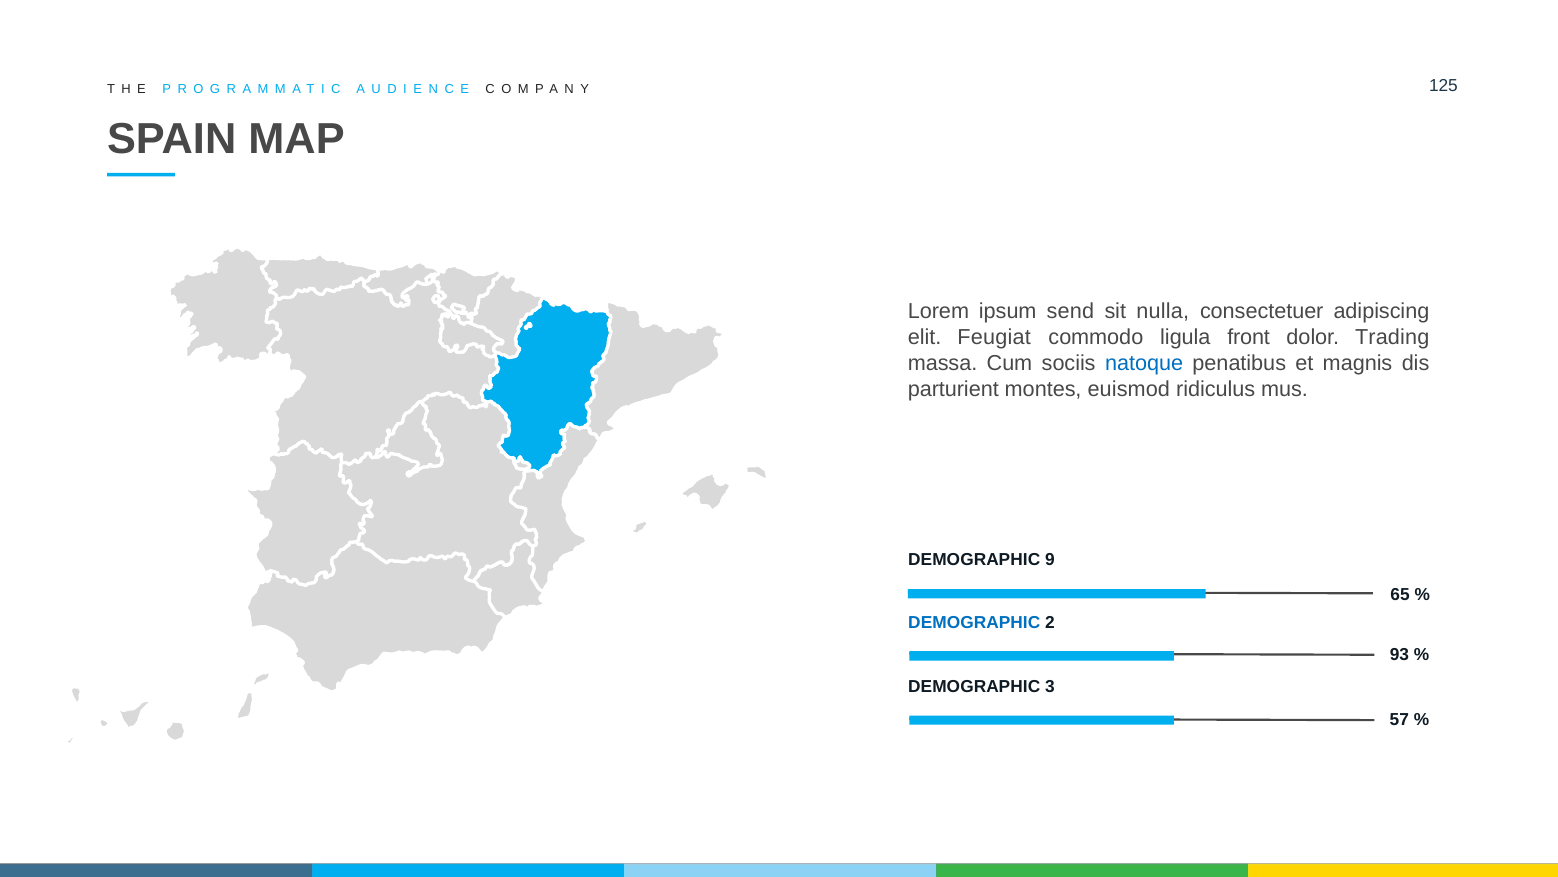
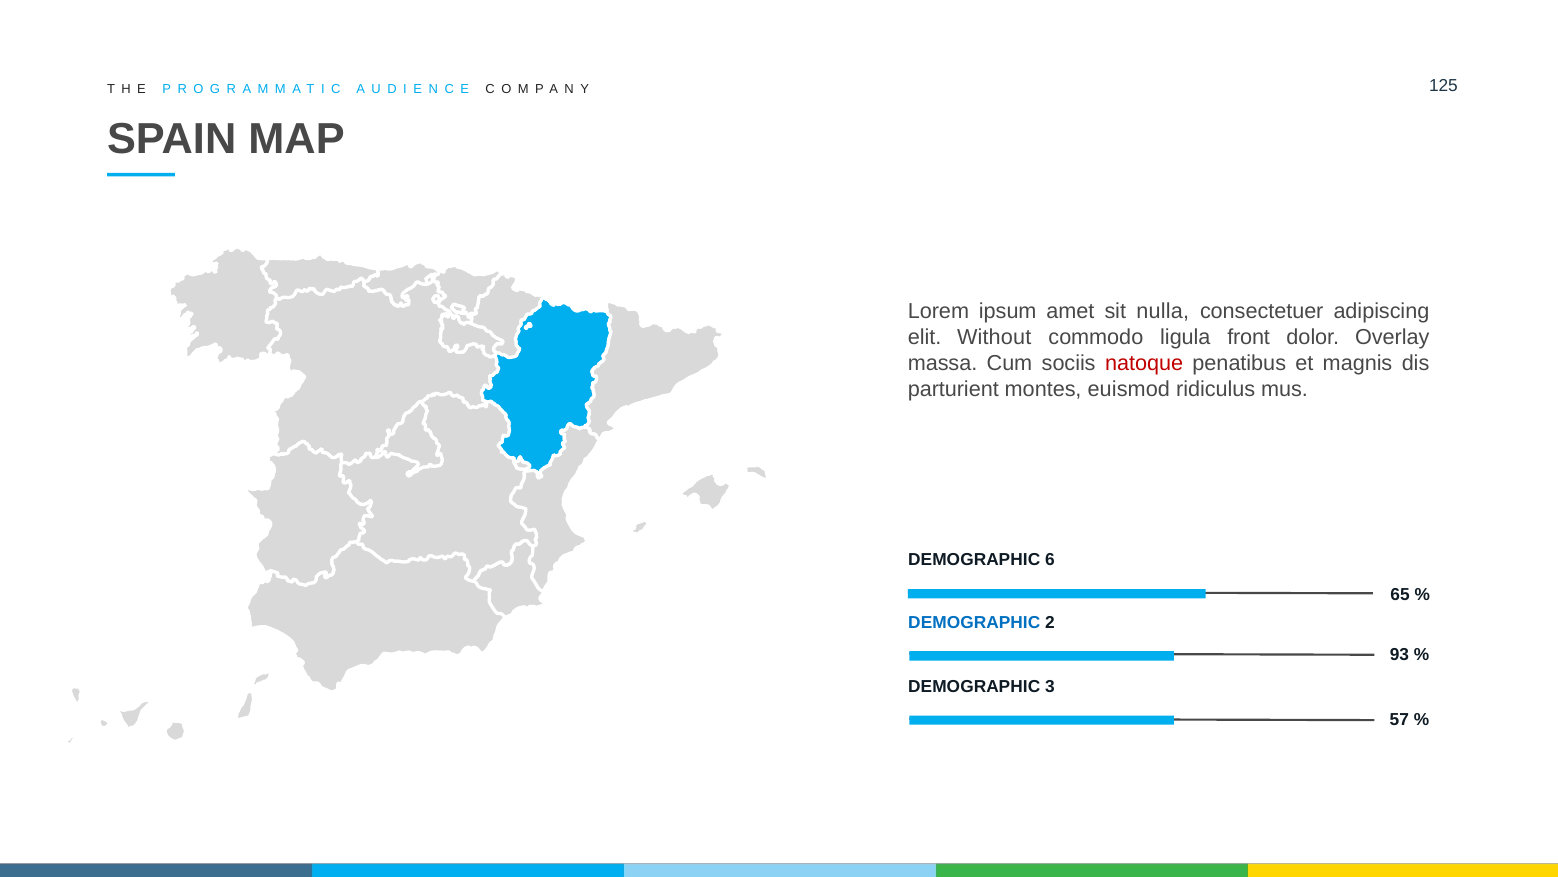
send: send -> amet
Feugiat: Feugiat -> Without
Trading: Trading -> Overlay
natoque colour: blue -> red
9: 9 -> 6
